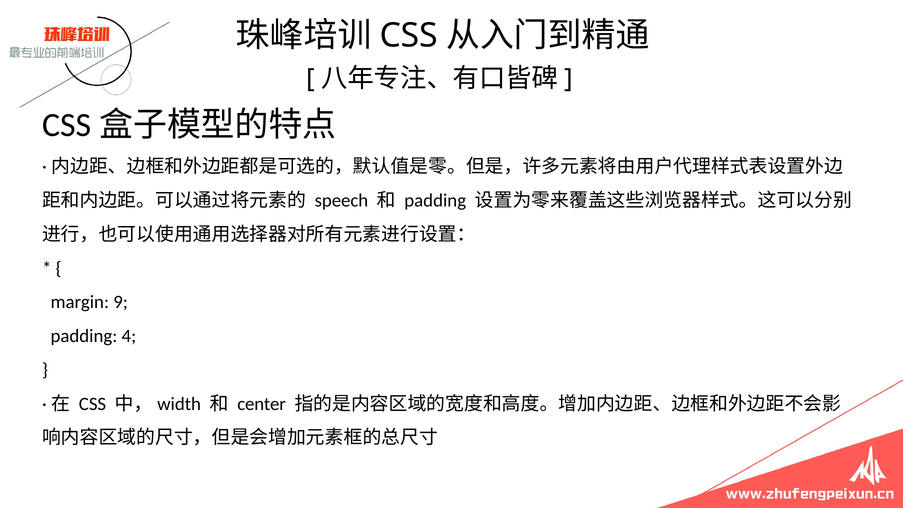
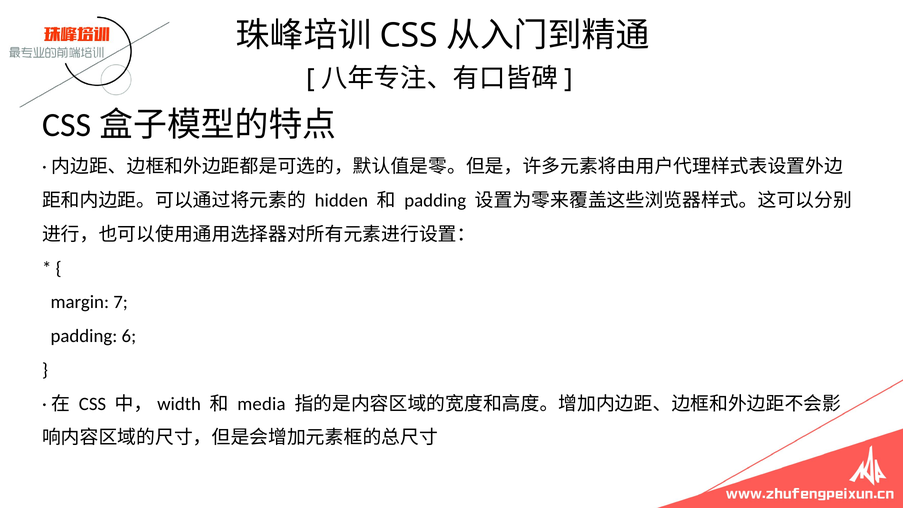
speech: speech -> hidden
9: 9 -> 7
4: 4 -> 6
center: center -> media
